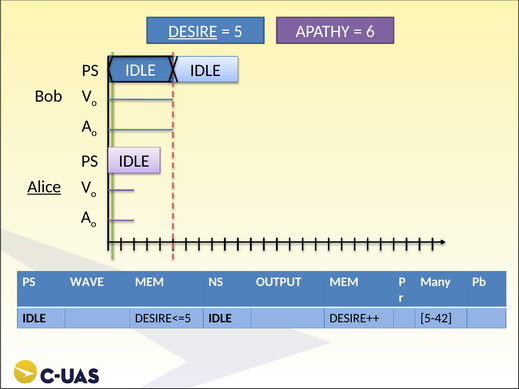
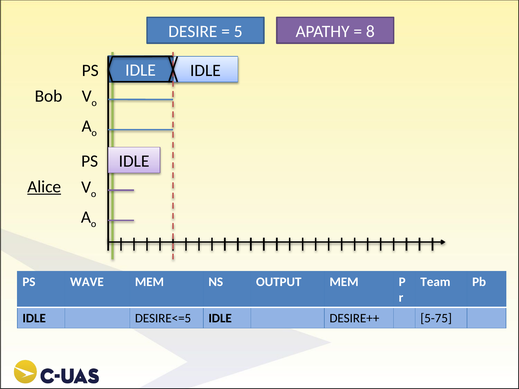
DESIRE underline: present -> none
6: 6 -> 8
Many: Many -> Team
5-42: 5-42 -> 5-75
